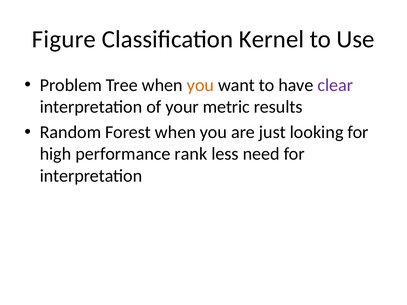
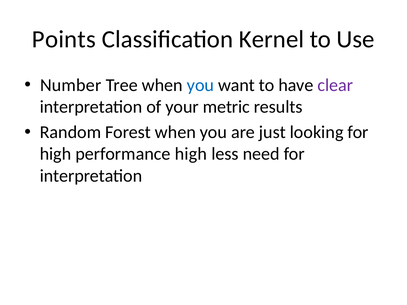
Figure: Figure -> Points
Problem: Problem -> Number
you at (200, 85) colour: orange -> blue
performance rank: rank -> high
